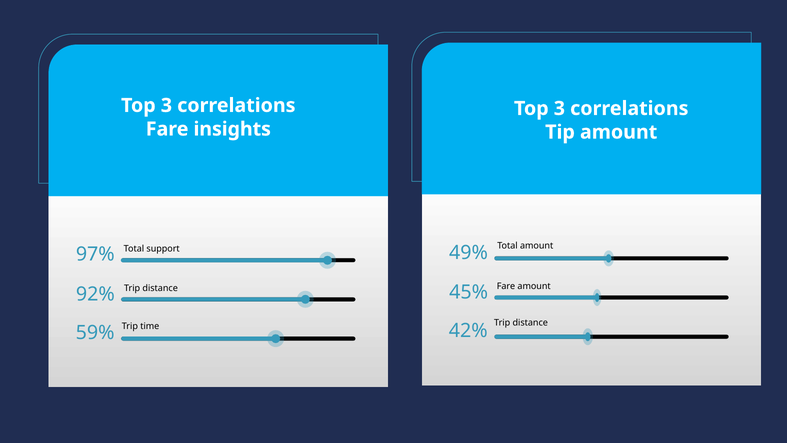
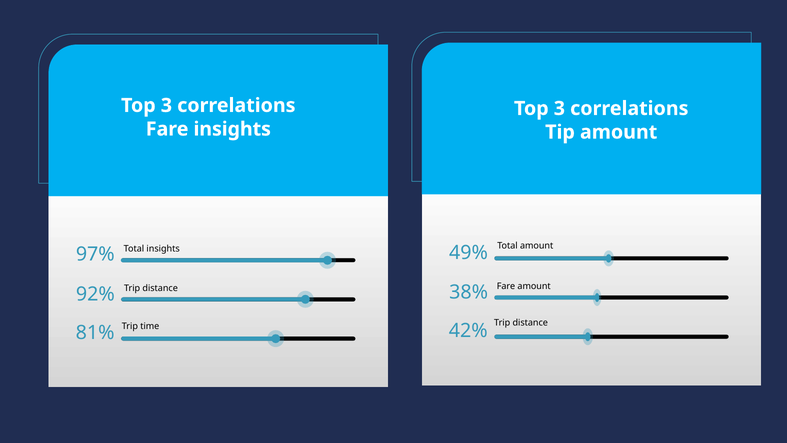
Total support: support -> insights
45%: 45% -> 38%
59%: 59% -> 81%
